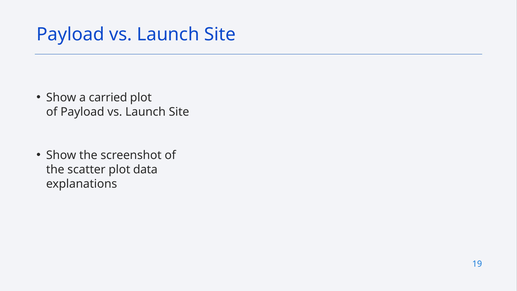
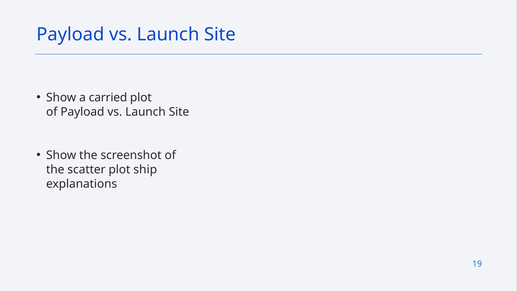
data: data -> ship
